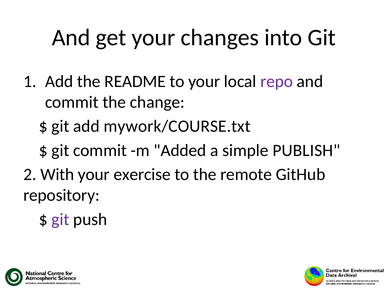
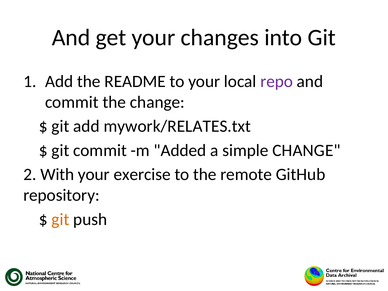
mywork/COURSE.txt: mywork/COURSE.txt -> mywork/RELATES.txt
simple PUBLISH: PUBLISH -> CHANGE
git at (60, 219) colour: purple -> orange
